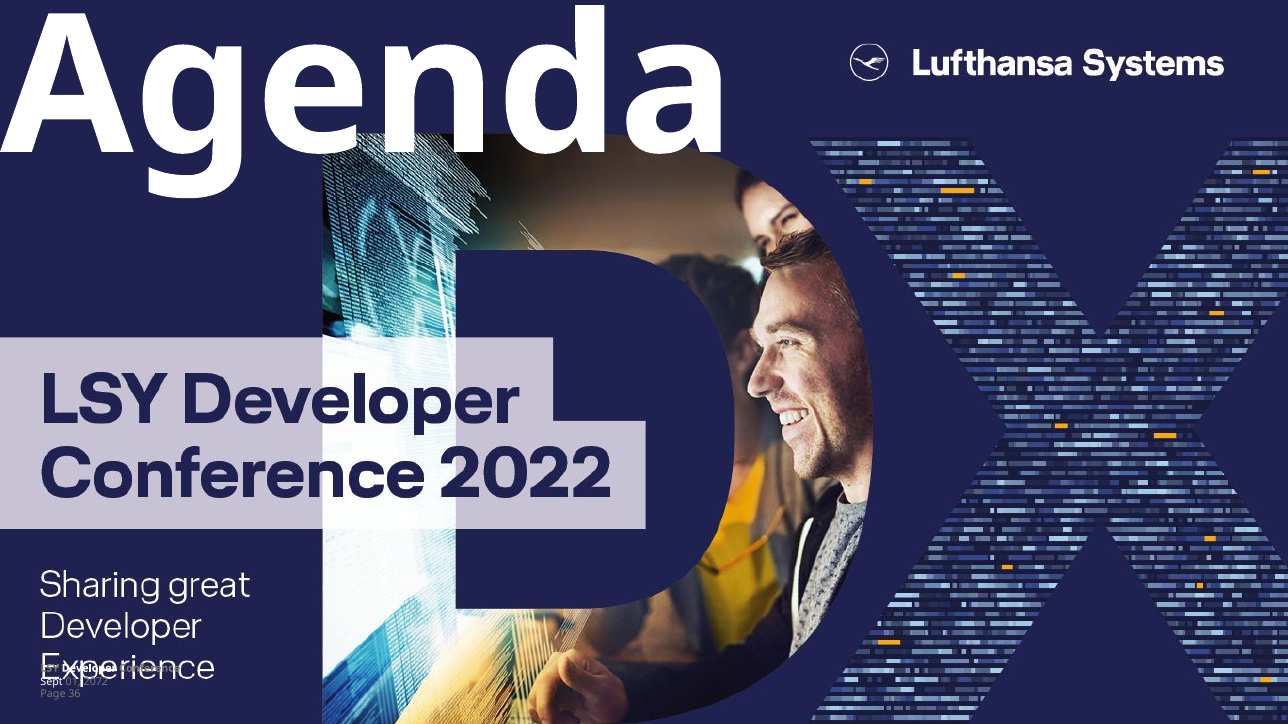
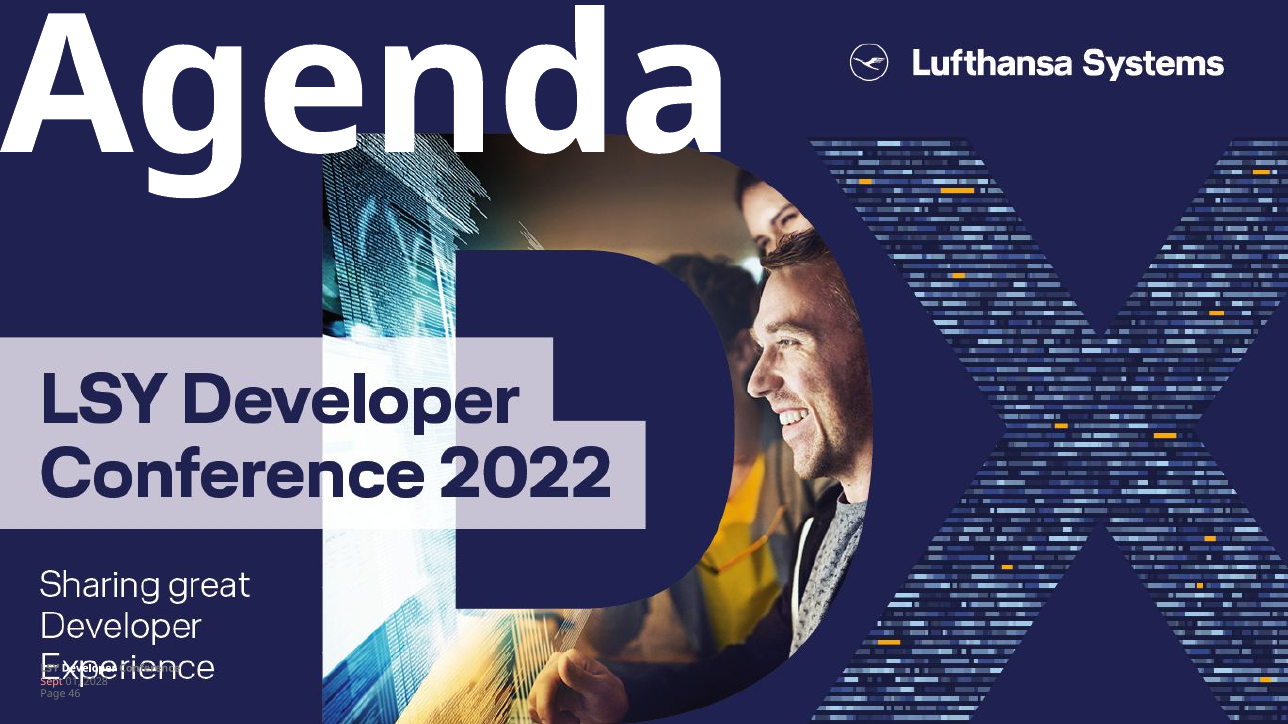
Sept colour: white -> pink
2072: 2072 -> 2028
36: 36 -> 46
